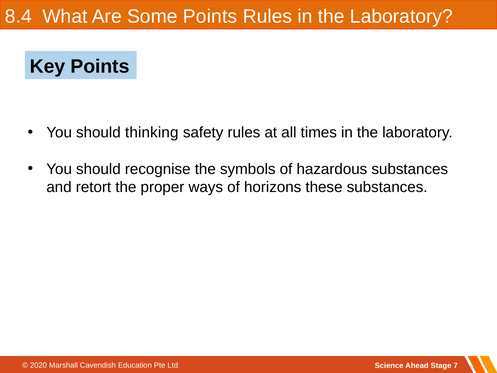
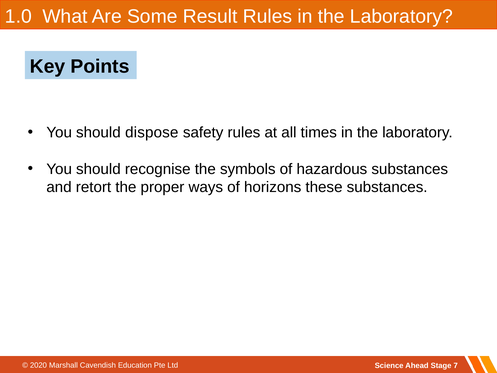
8.4: 8.4 -> 1.0
Some Points: Points -> Result
thinking: thinking -> dispose
